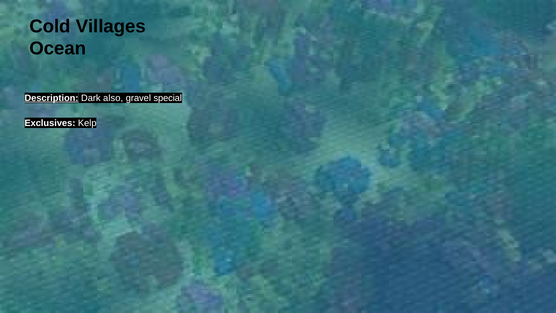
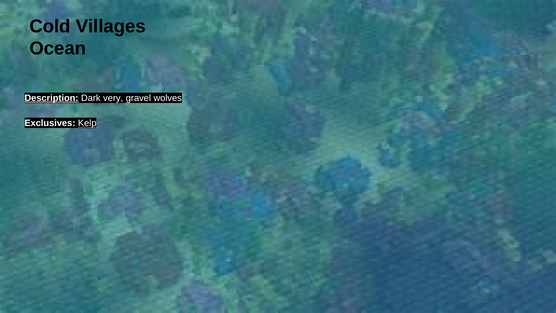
also: also -> very
special: special -> wolves
Kelp underline: none -> present
